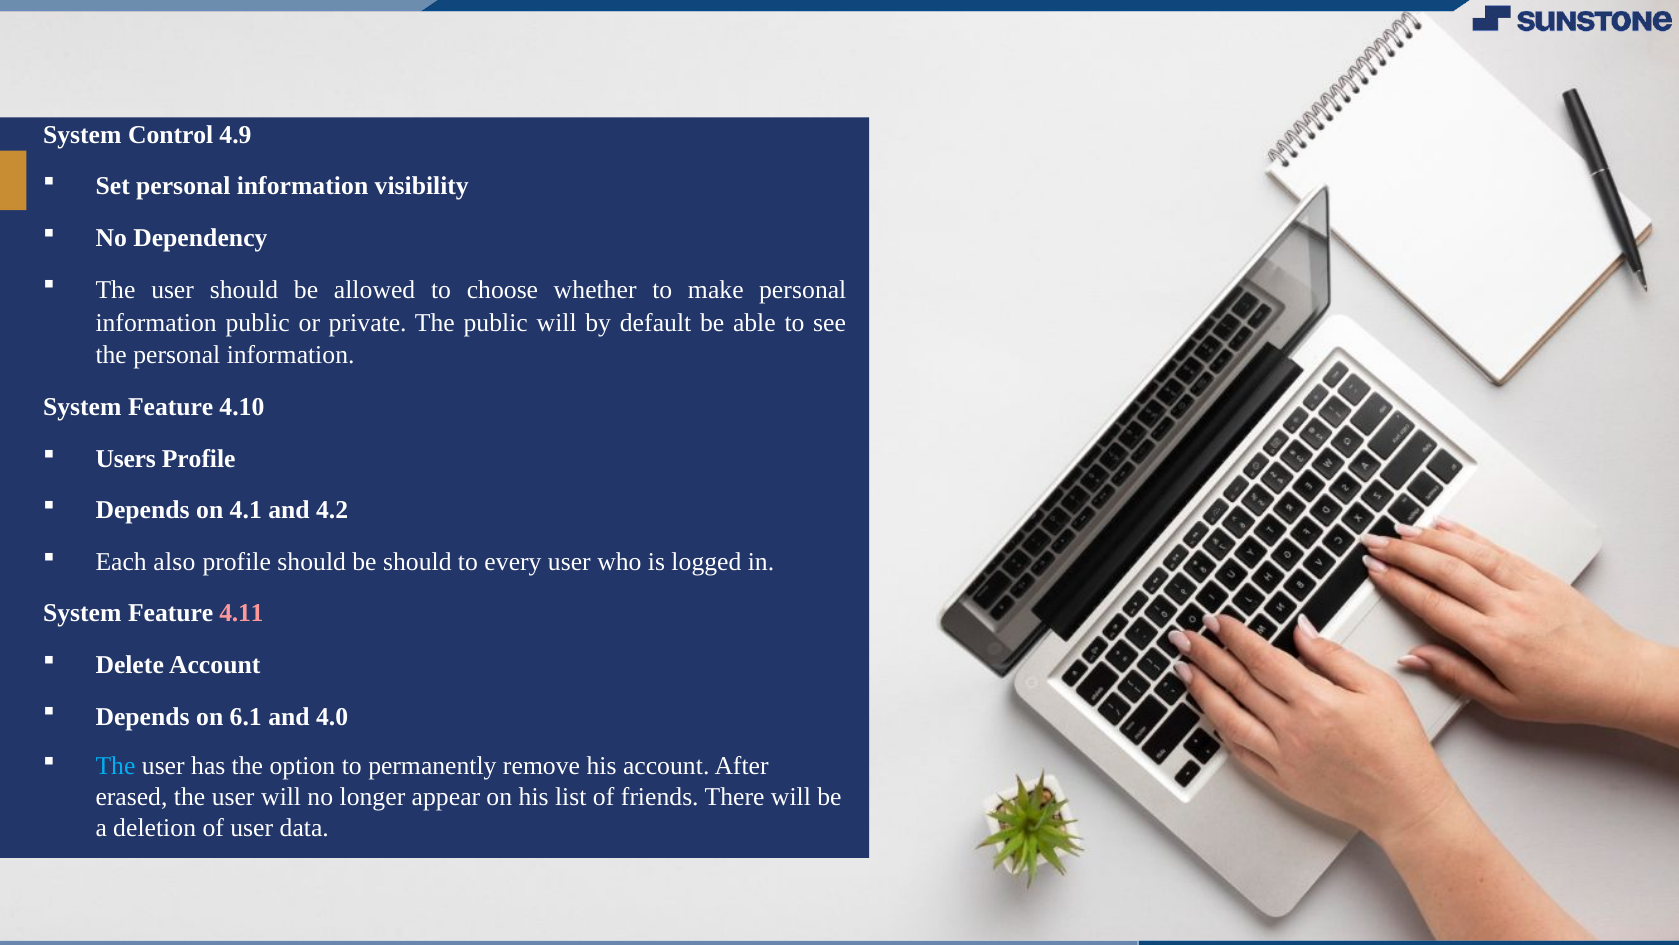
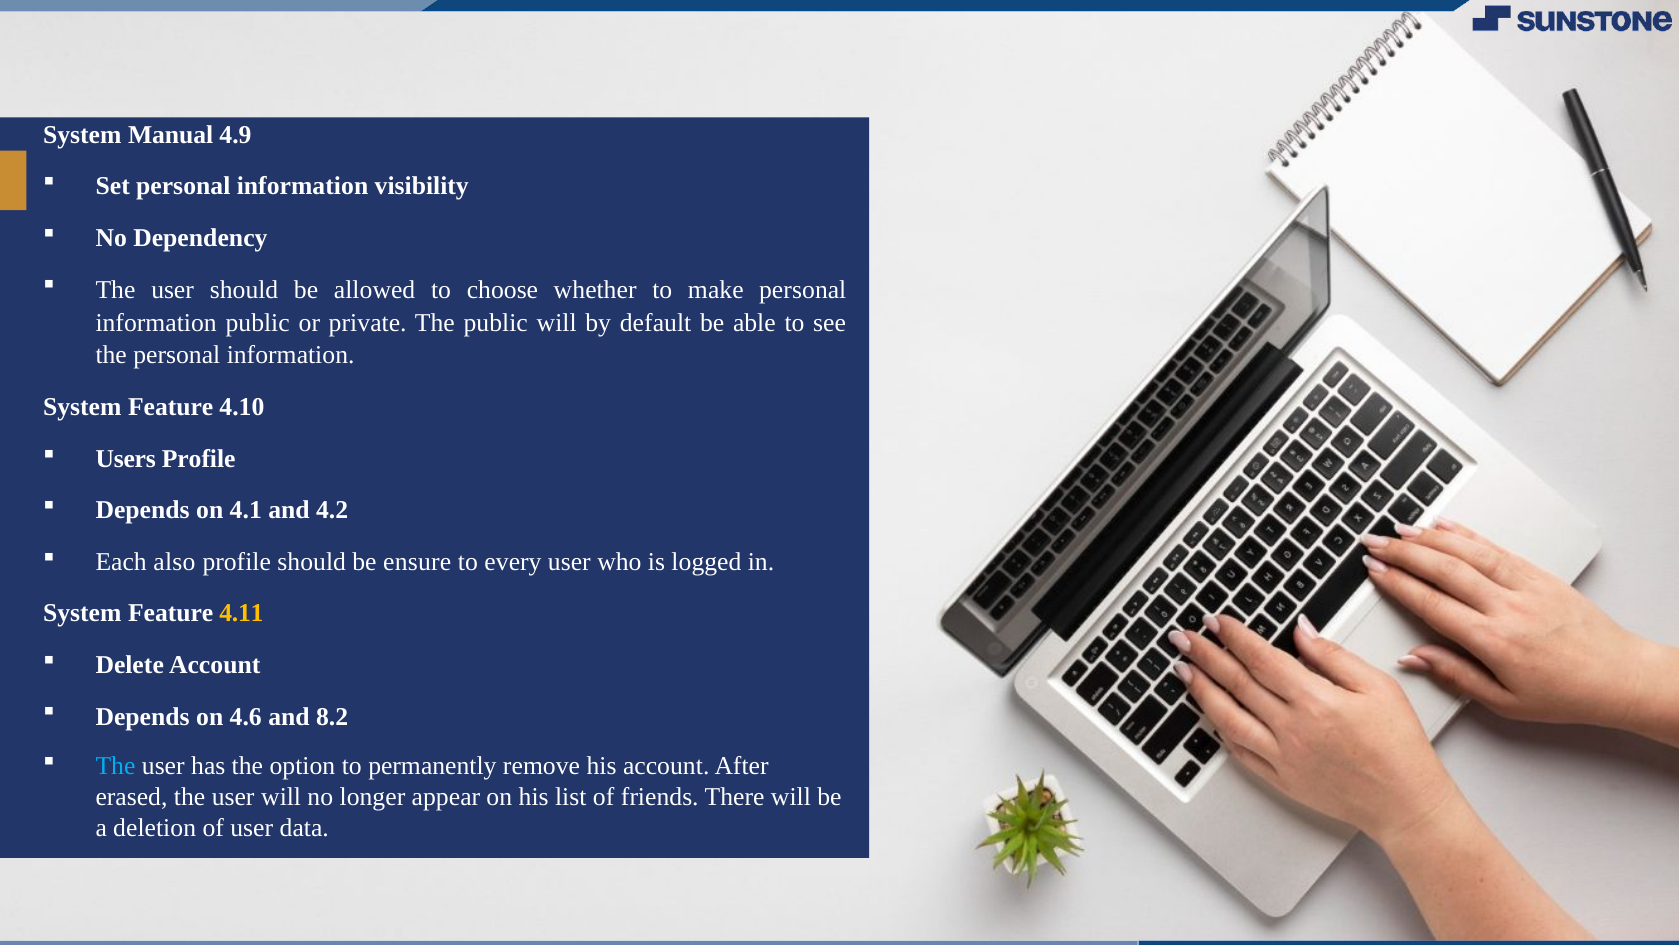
Control: Control -> Manual
be should: should -> ensure
4.11 colour: pink -> yellow
6.1: 6.1 -> 4.6
4.0: 4.0 -> 8.2
